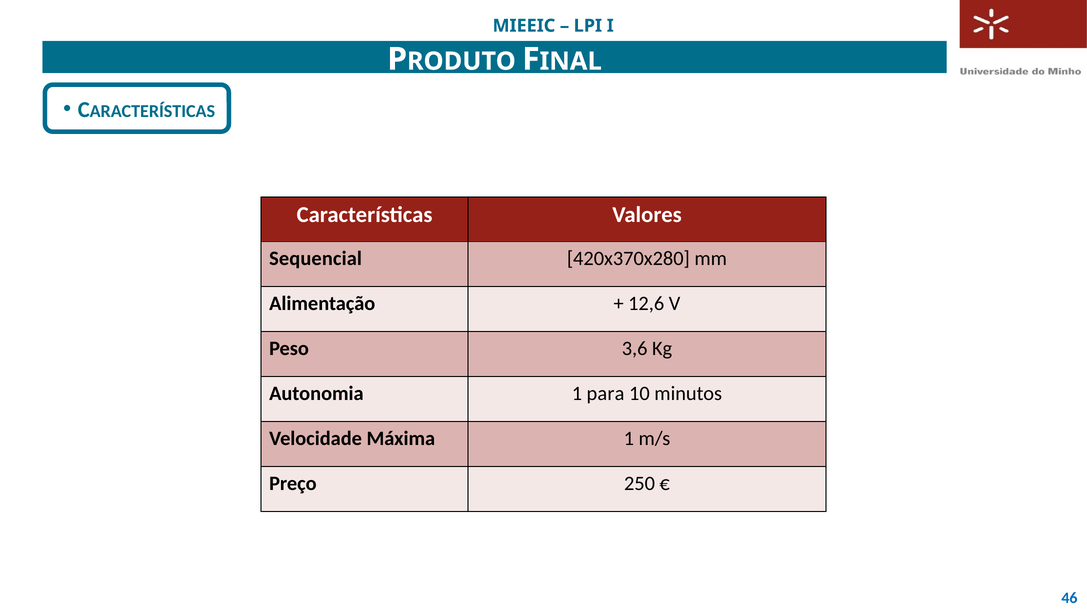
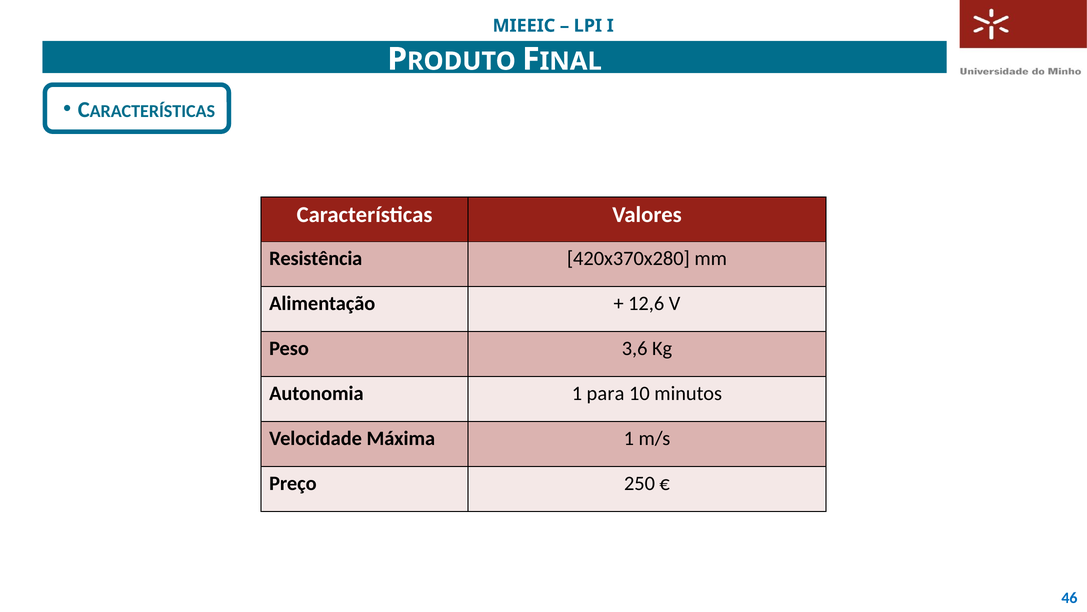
Sequencial: Sequencial -> Resistência
